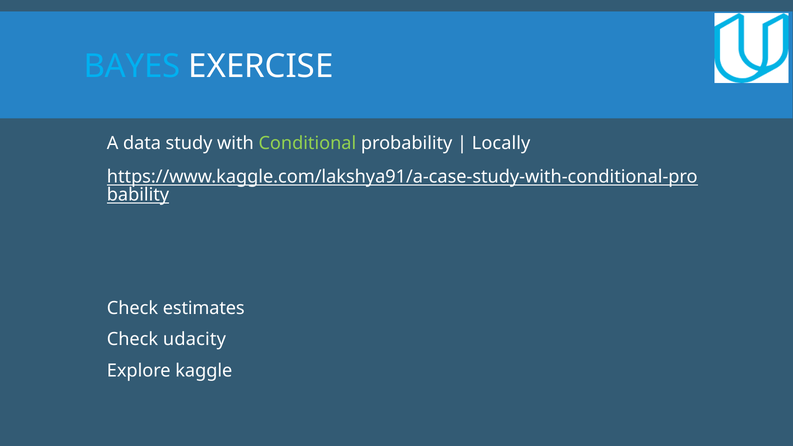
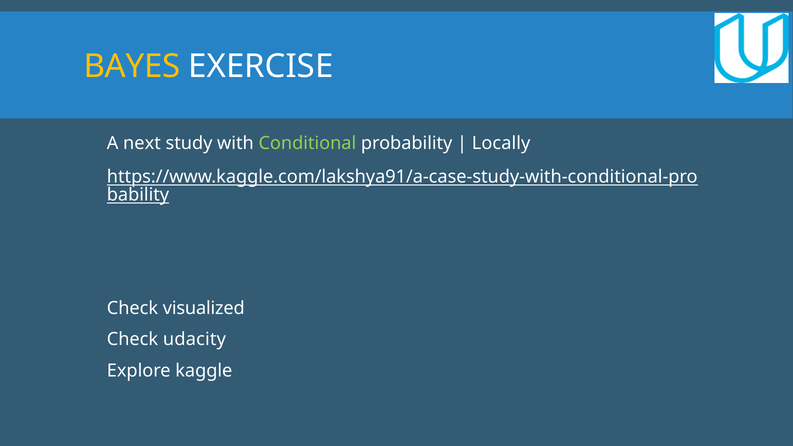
BAYES colour: light blue -> yellow
data: data -> next
estimates: estimates -> visualized
